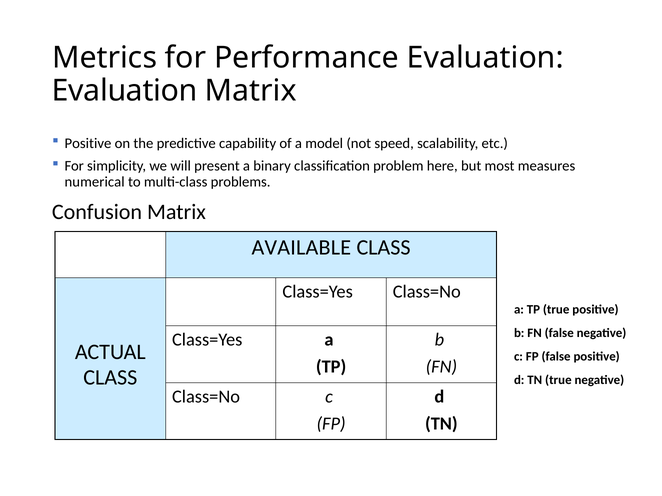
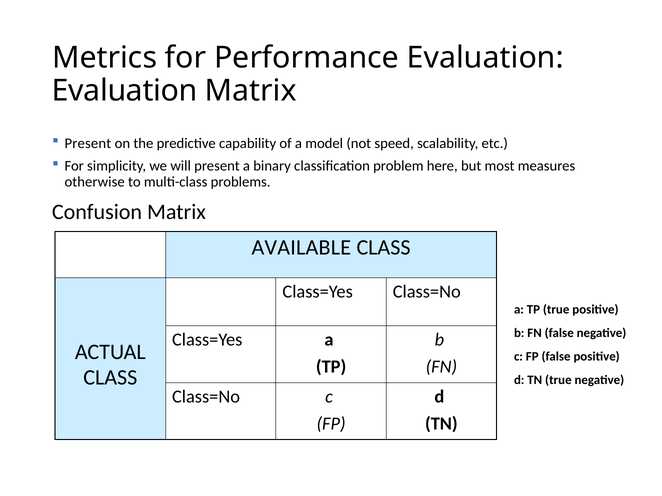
Positive at (88, 143): Positive -> Present
numerical: numerical -> otherwise
